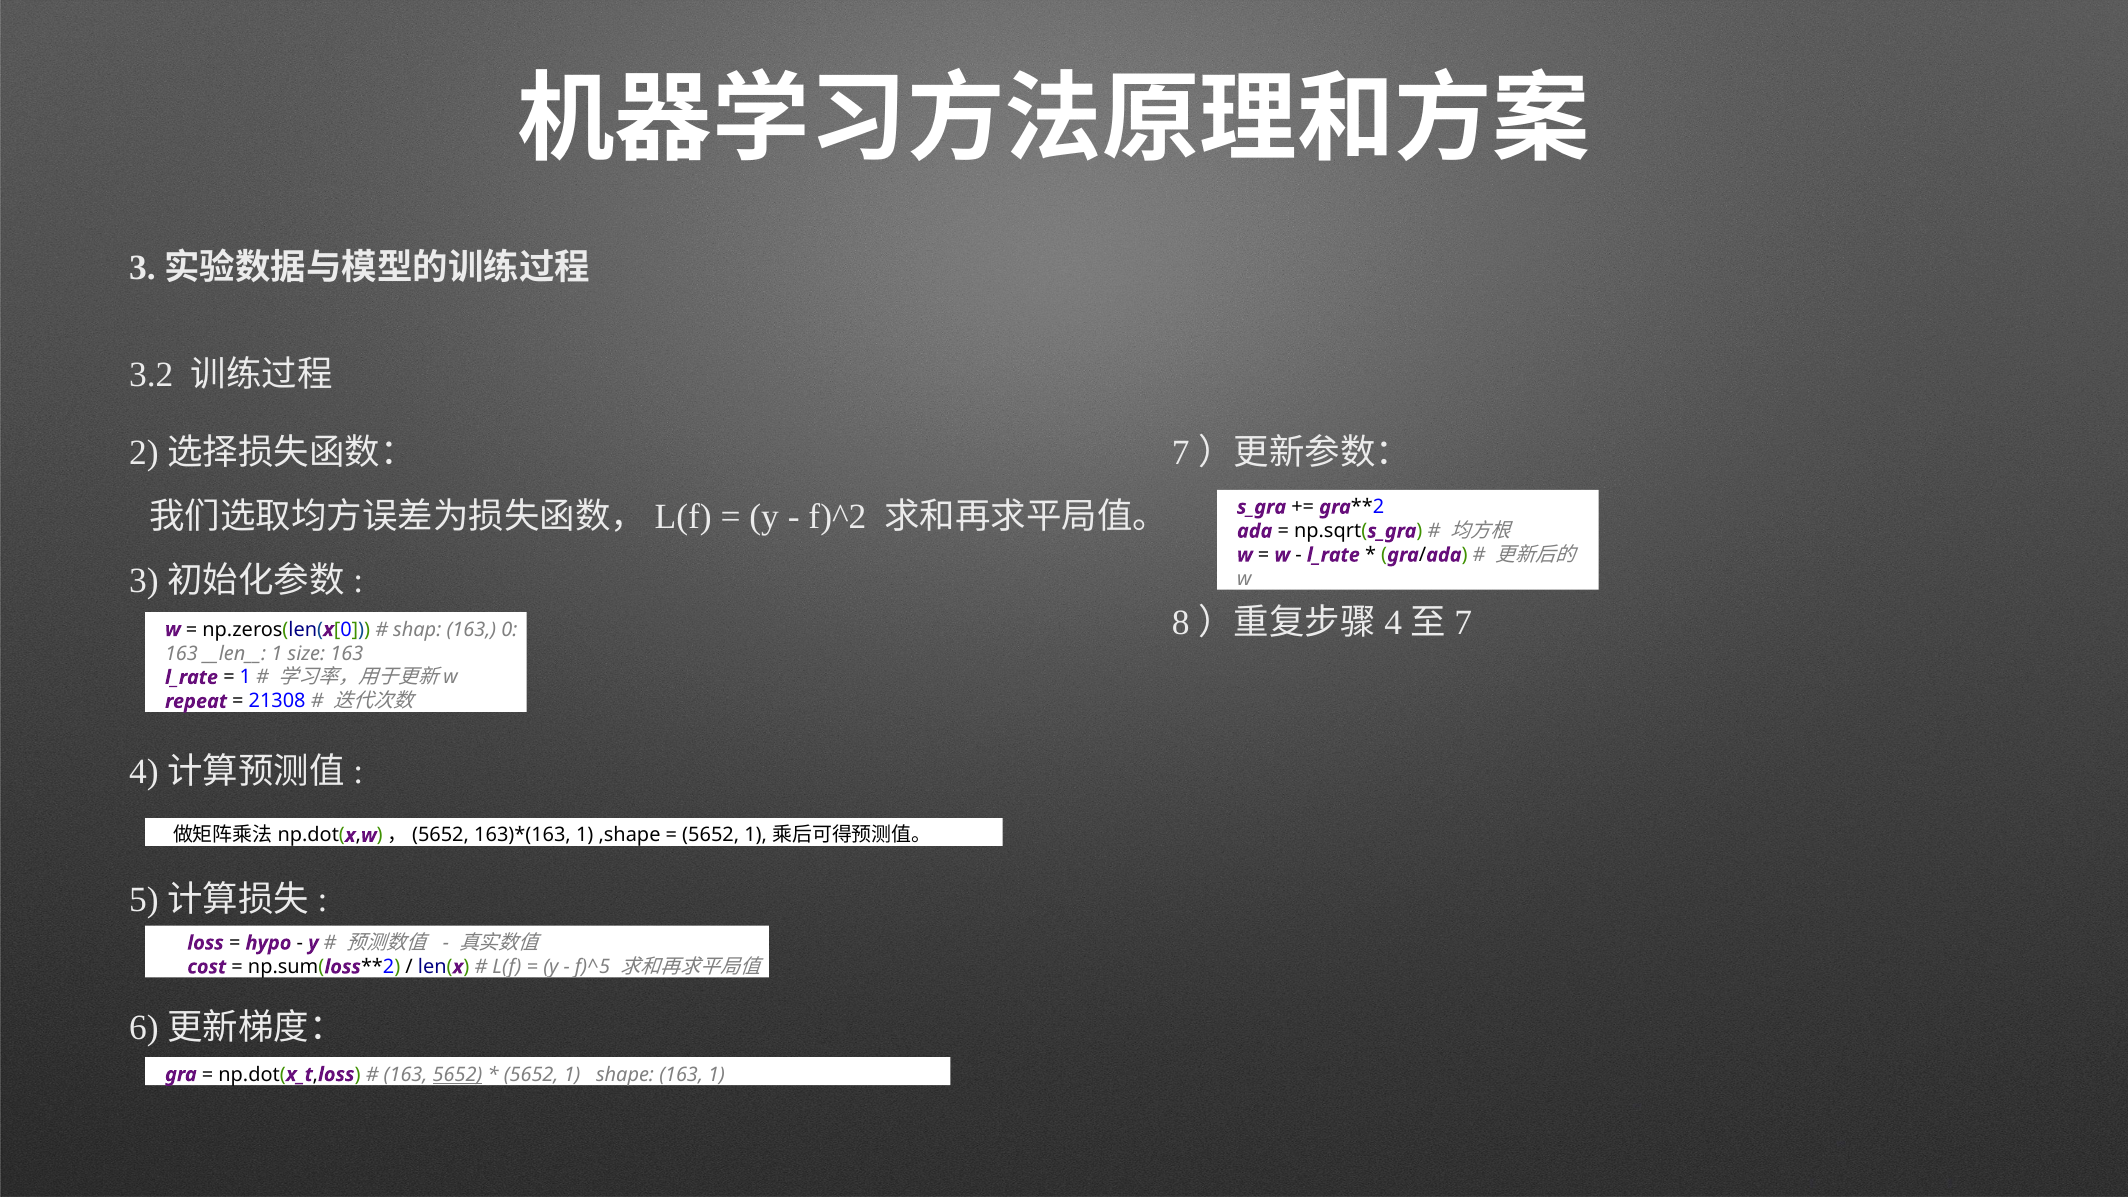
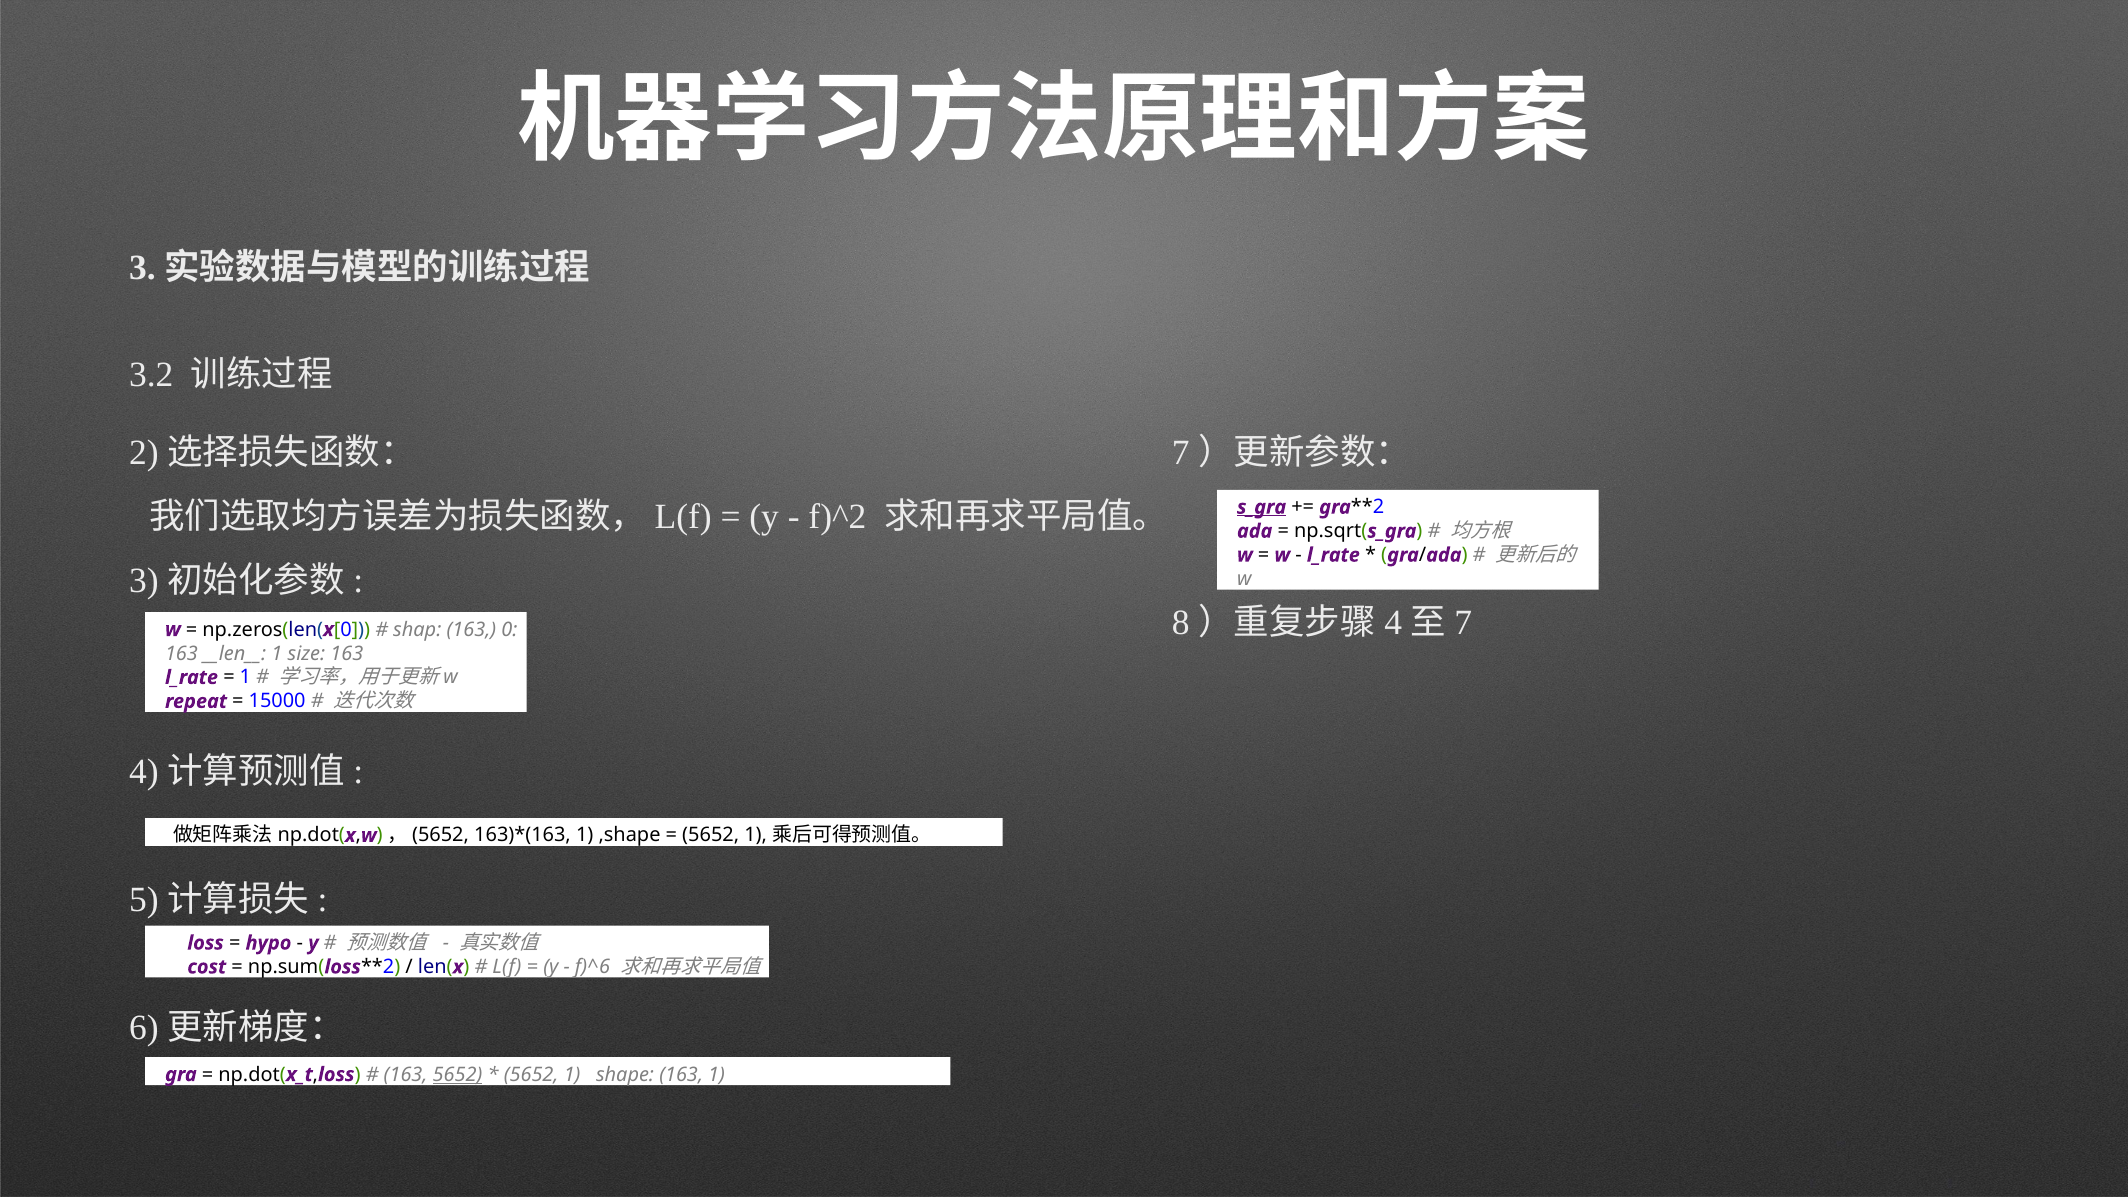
s_gra at (1262, 507) underline: none -> present
21308: 21308 -> 15000
f)^5: f)^5 -> f)^6
